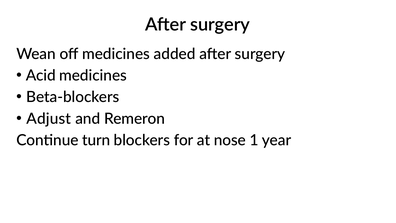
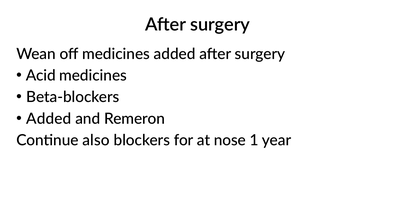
Adjust at (49, 119): Adjust -> Added
turn: turn -> also
